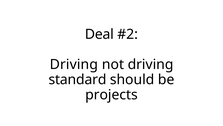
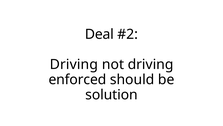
standard: standard -> enforced
projects: projects -> solution
